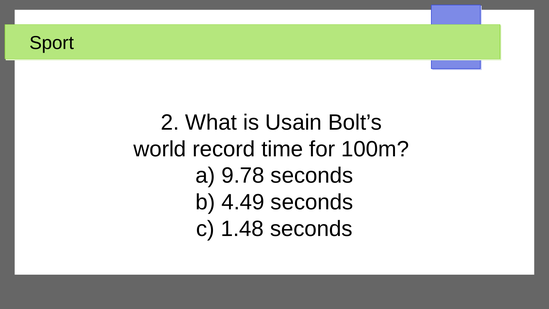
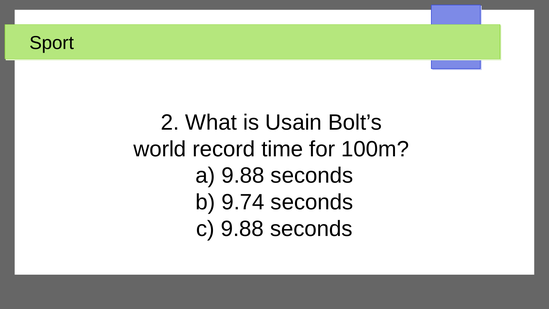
a 9.78: 9.78 -> 9.88
4.49: 4.49 -> 9.74
c 1.48: 1.48 -> 9.88
